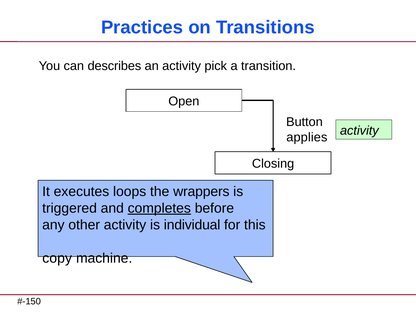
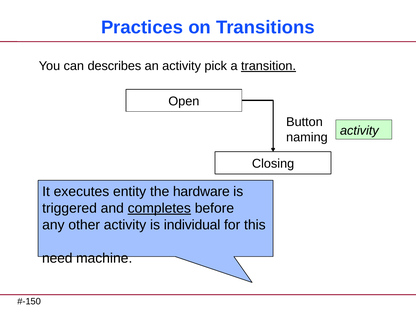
transition underline: none -> present
applies: applies -> naming
loops: loops -> entity
wrappers: wrappers -> hardware
copy: copy -> need
